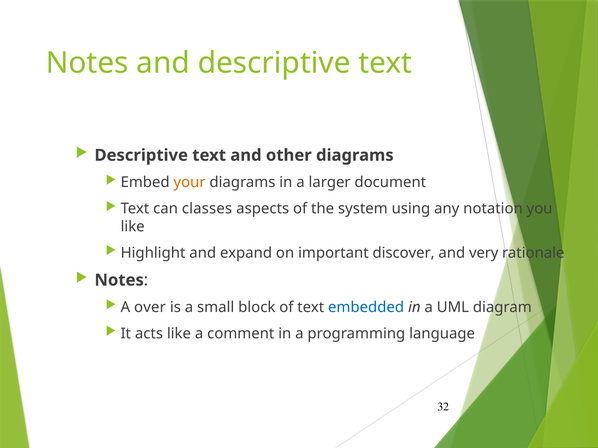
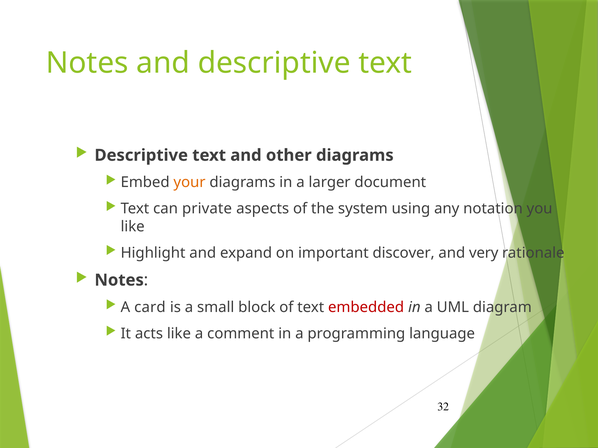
classes: classes -> private
over: over -> card
embedded colour: blue -> red
